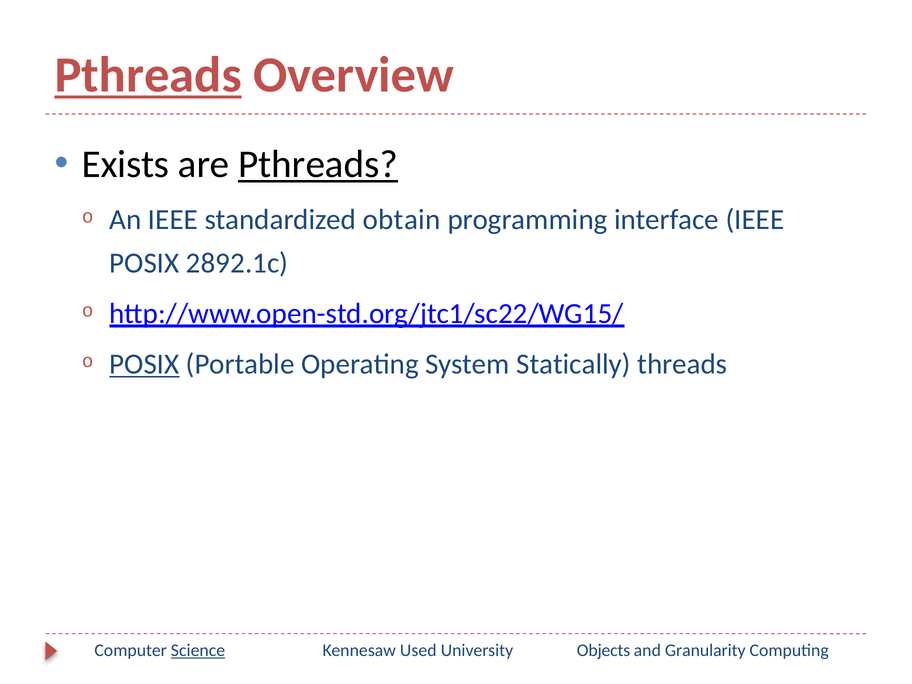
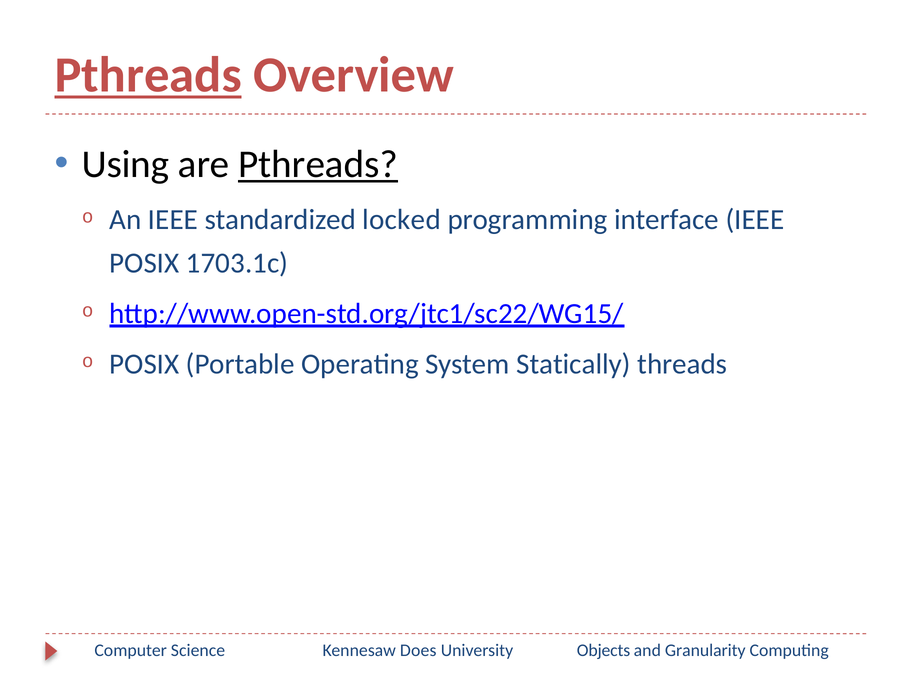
Exists: Exists -> Using
obtain: obtain -> locked
2892.1c: 2892.1c -> 1703.1c
POSIX at (144, 364) underline: present -> none
Science underline: present -> none
Used: Used -> Does
